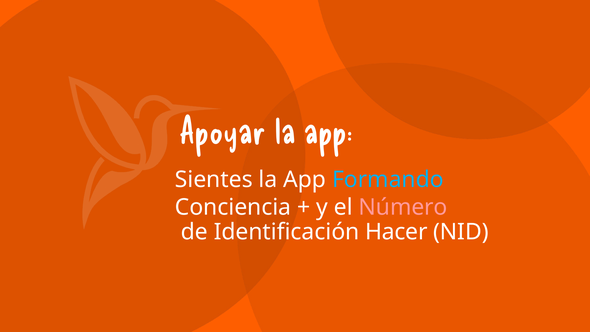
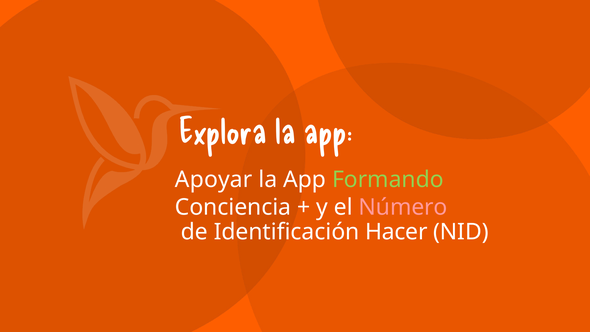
Apoyar: Apoyar -> Explora
Sientes: Sientes -> Apoyar
Formando colour: light blue -> light green
